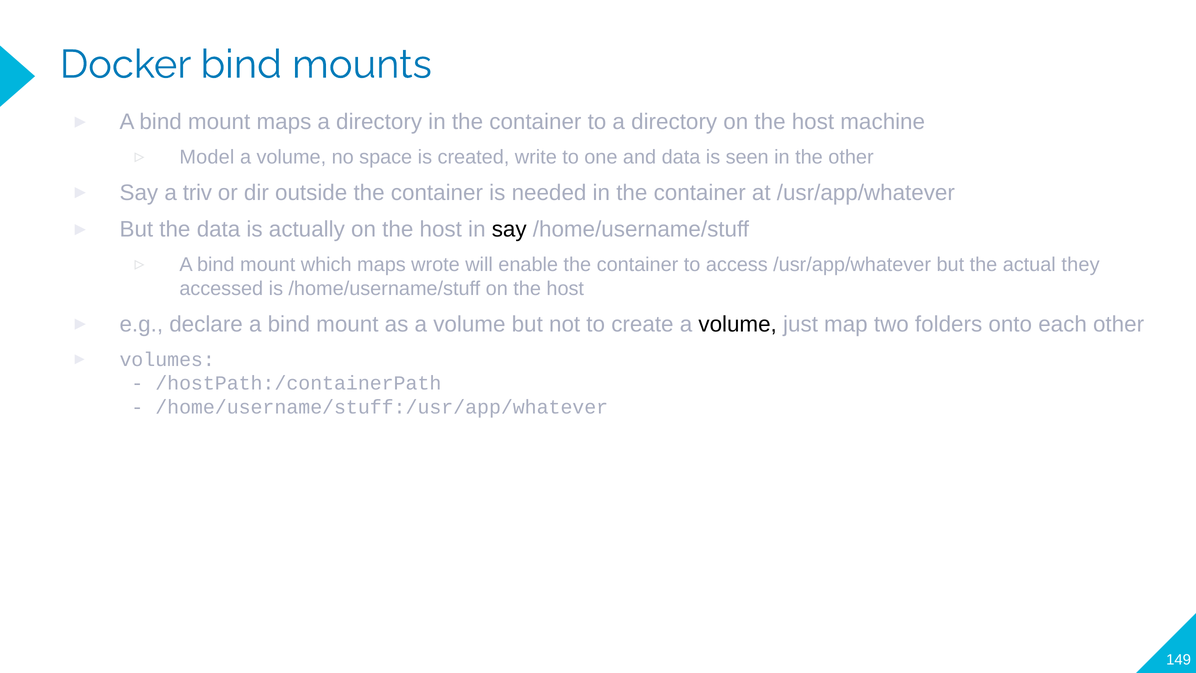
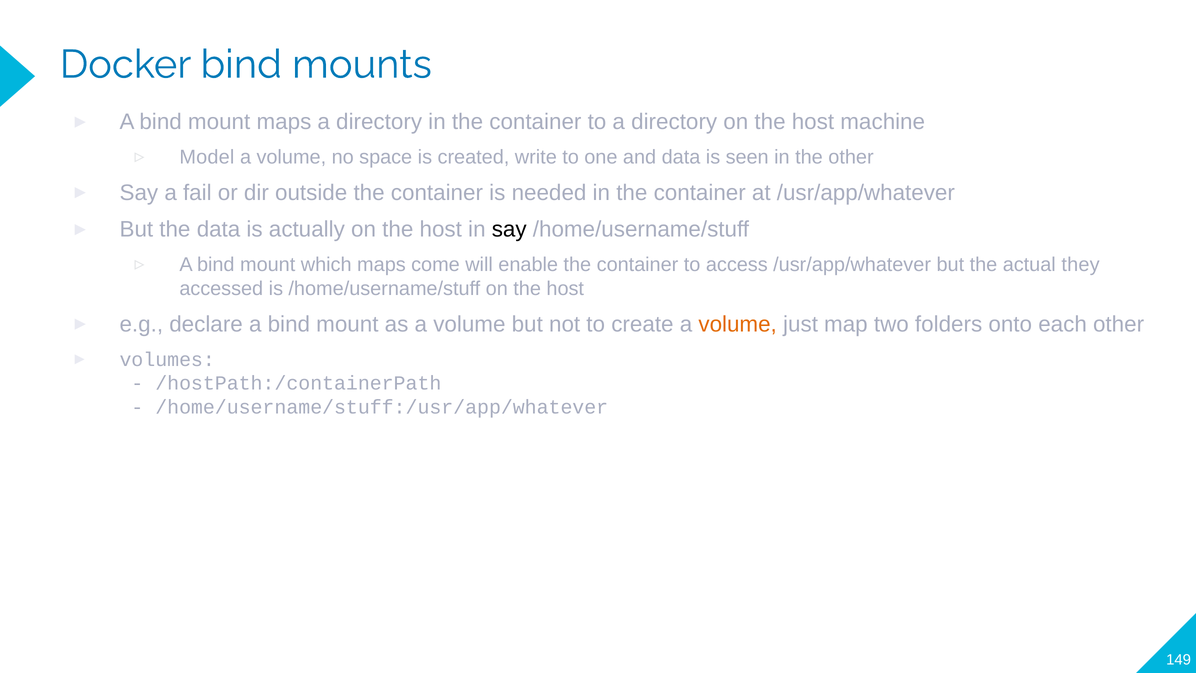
triv: triv -> fail
wrote: wrote -> come
volume at (738, 324) colour: black -> orange
